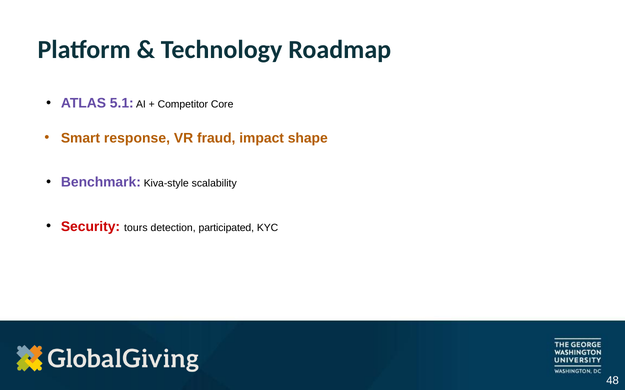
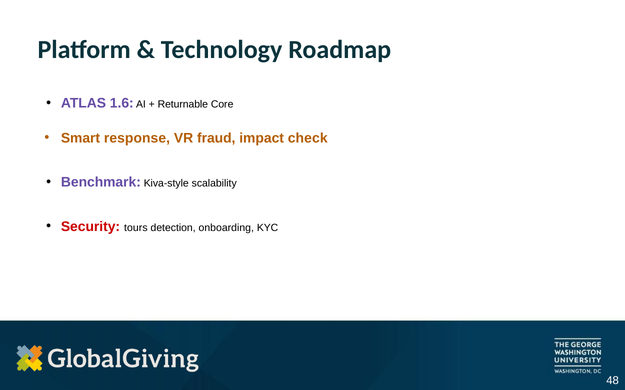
5.1: 5.1 -> 1.6
Competitor: Competitor -> Returnable
shape: shape -> check
participated: participated -> onboarding
